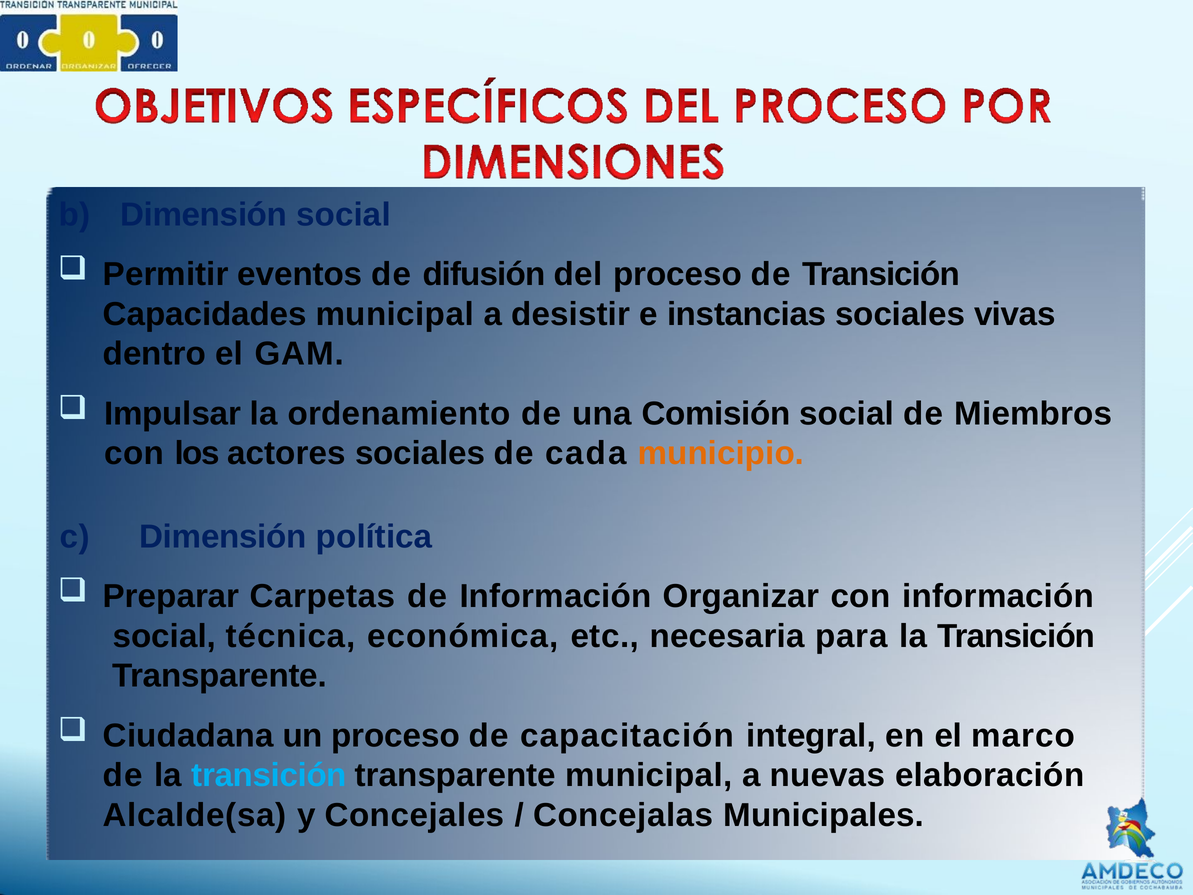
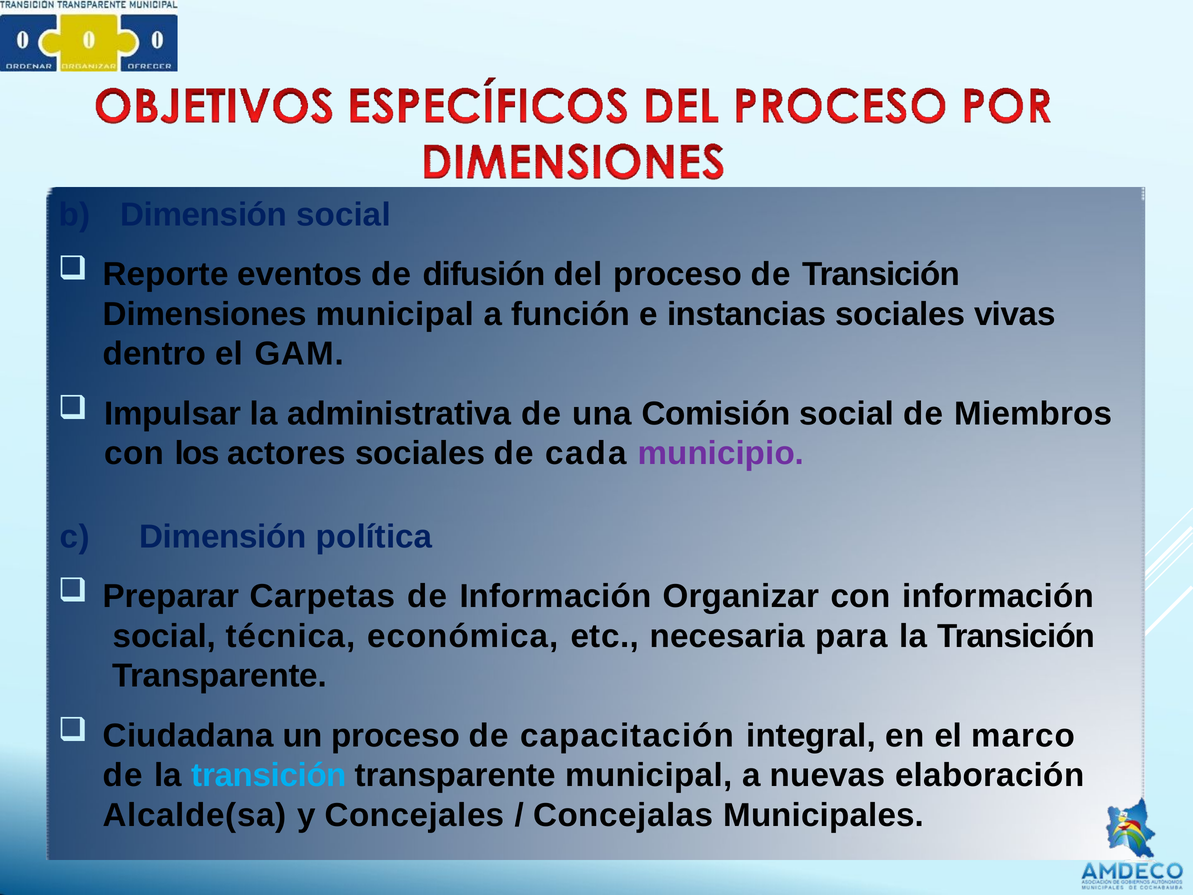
Permitir: Permitir -> Reporte
Capacidades: Capacidades -> Dimensiones
desistir: desistir -> función
ordenamiento: ordenamiento -> administrativa
municipio colour: orange -> purple
